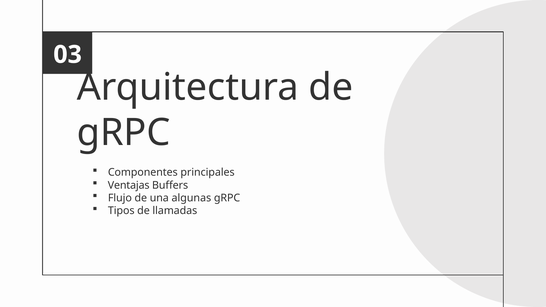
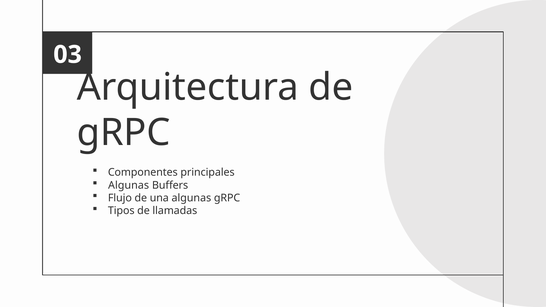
Ventajas at (129, 185): Ventajas -> Algunas
